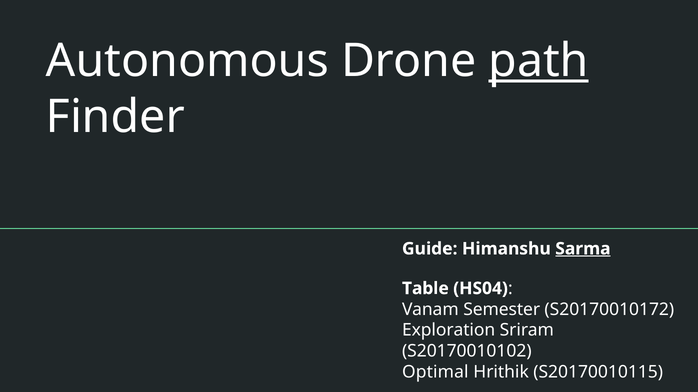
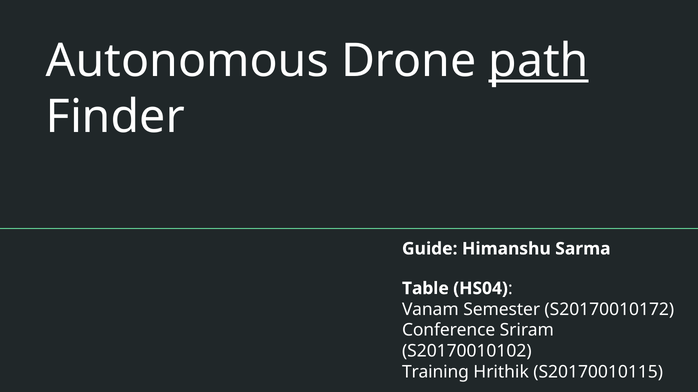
Sarma underline: present -> none
Exploration: Exploration -> Conference
Optimal: Optimal -> Training
